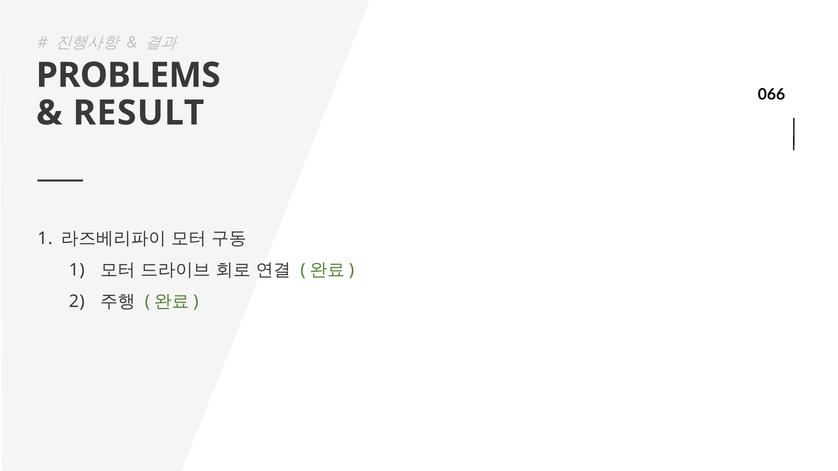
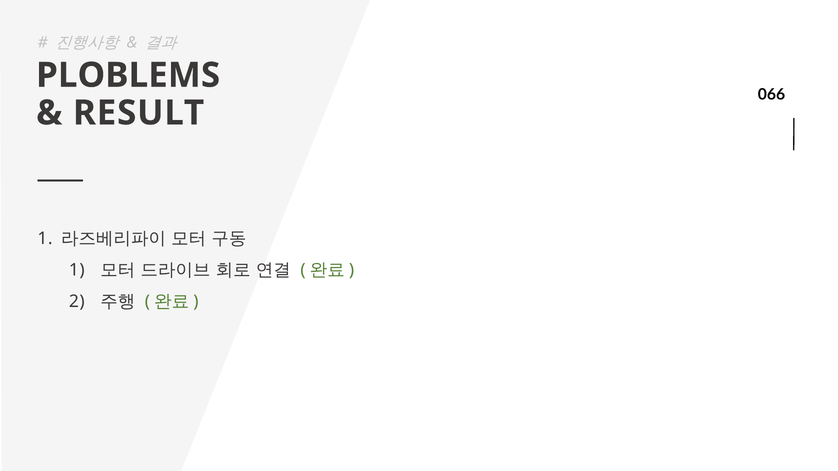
PROBLEMS: PROBLEMS -> PLOBLEMS
